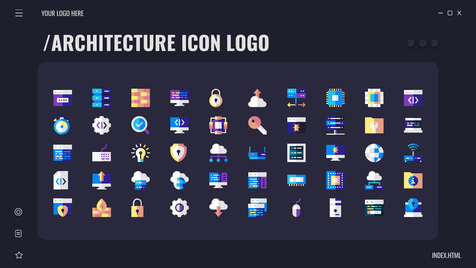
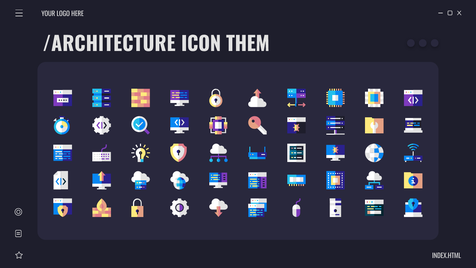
ICON LOGO: LOGO -> THEM
